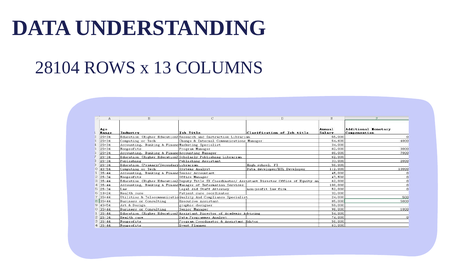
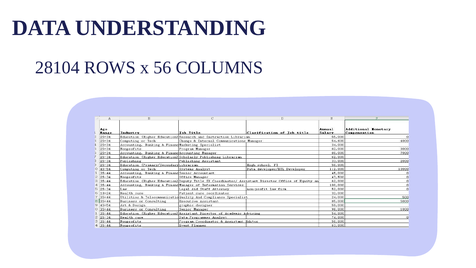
13: 13 -> 56
